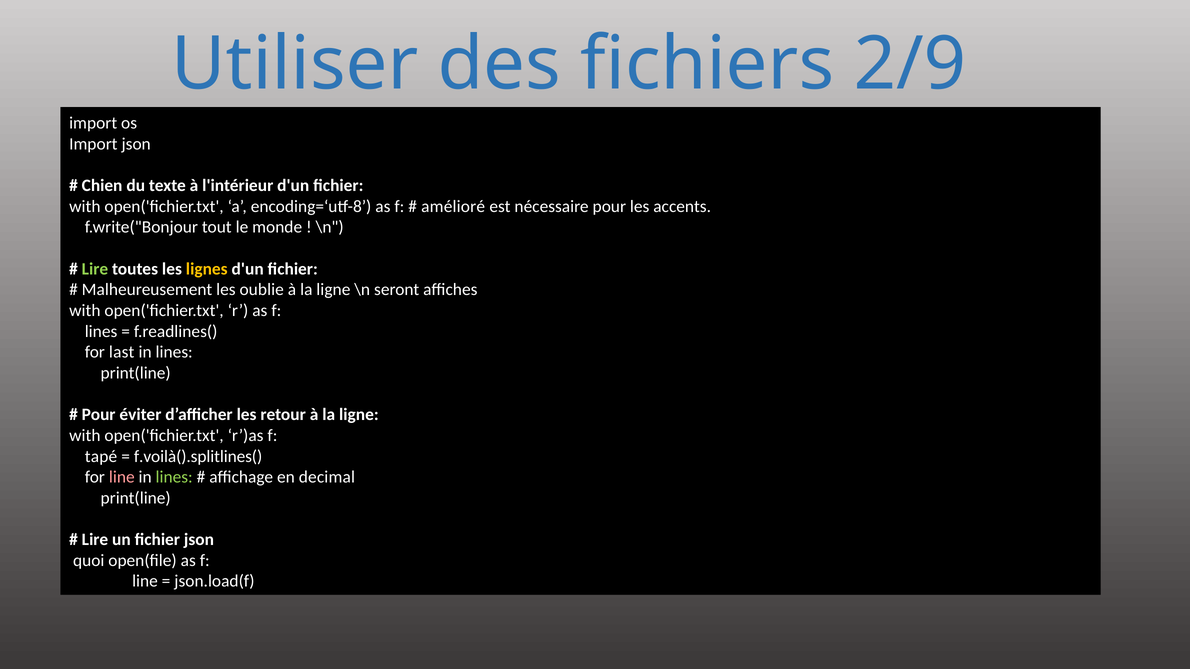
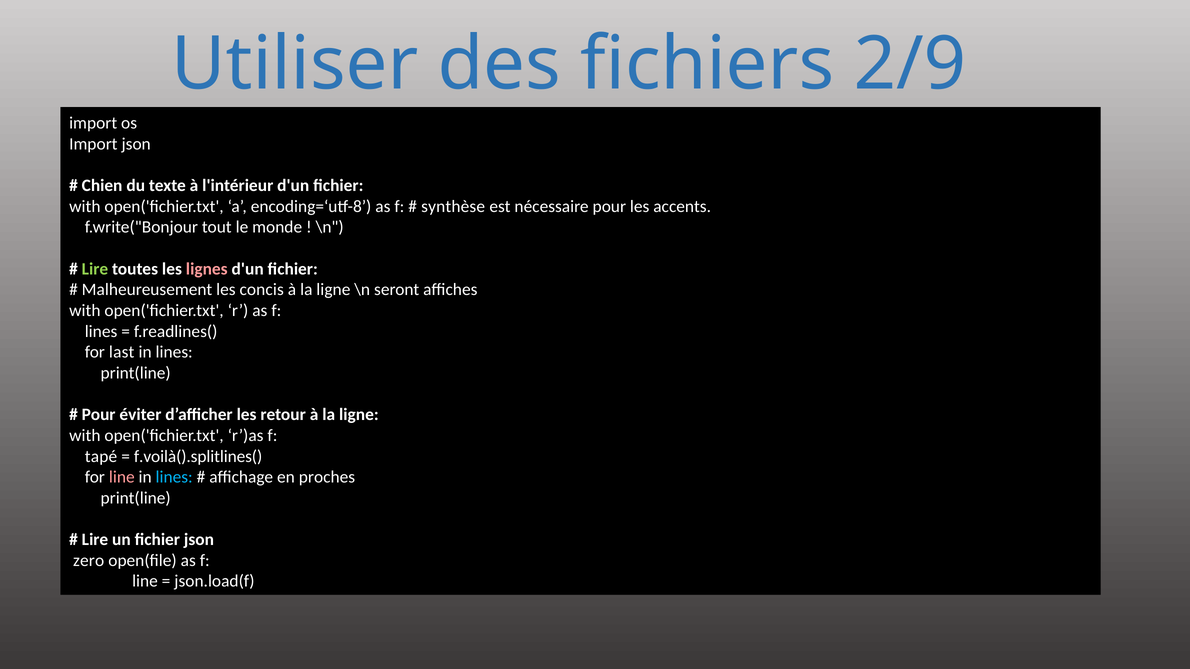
amélioré: amélioré -> synthèse
lignes colour: yellow -> pink
oublie: oublie -> concis
lines at (174, 477) colour: light green -> light blue
decimal: decimal -> proches
quoi: quoi -> zero
